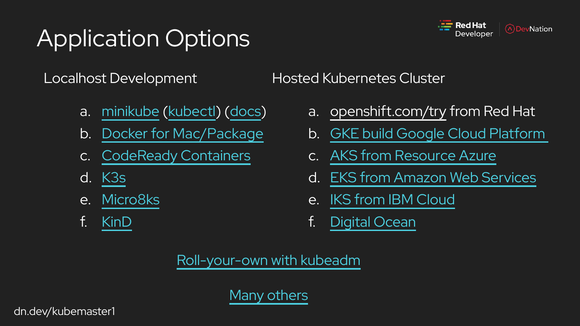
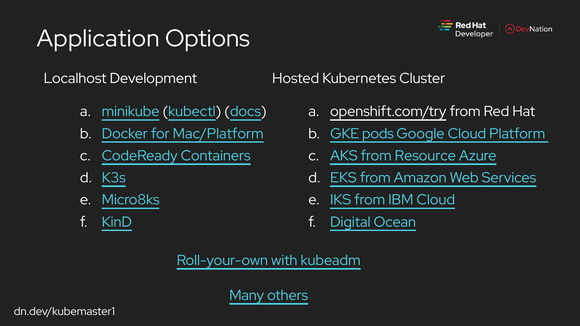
Mac/Package: Mac/Package -> Mac/Platform
build: build -> pods
